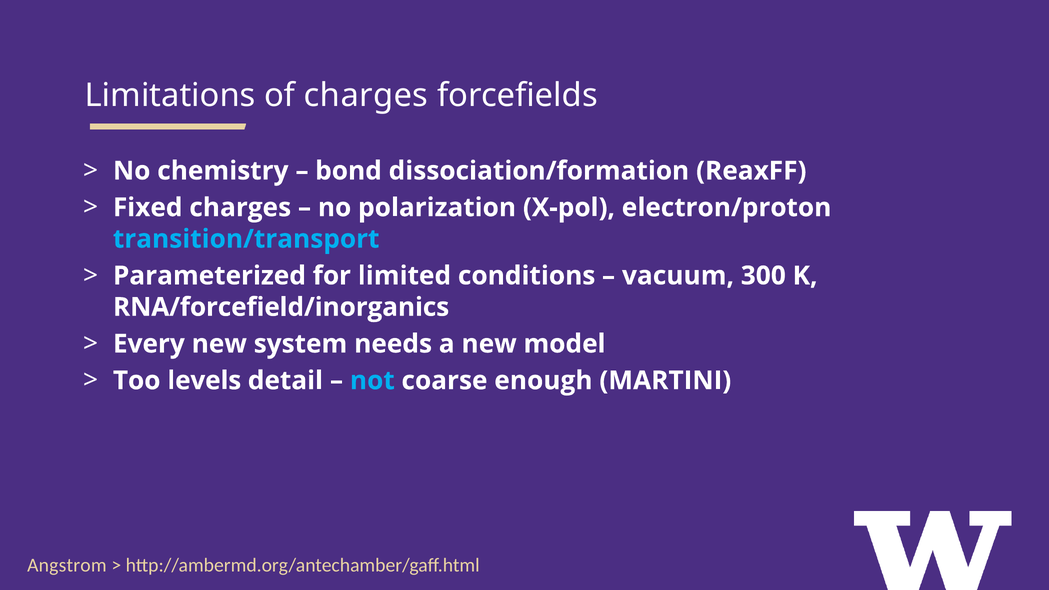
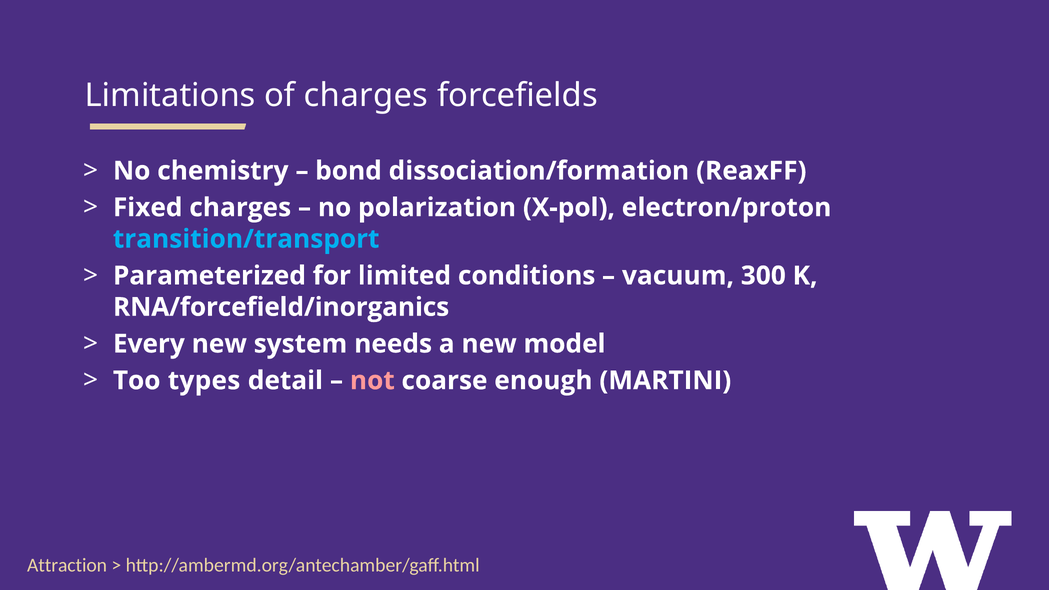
levels: levels -> types
not colour: light blue -> pink
Angstrom: Angstrom -> Attraction
